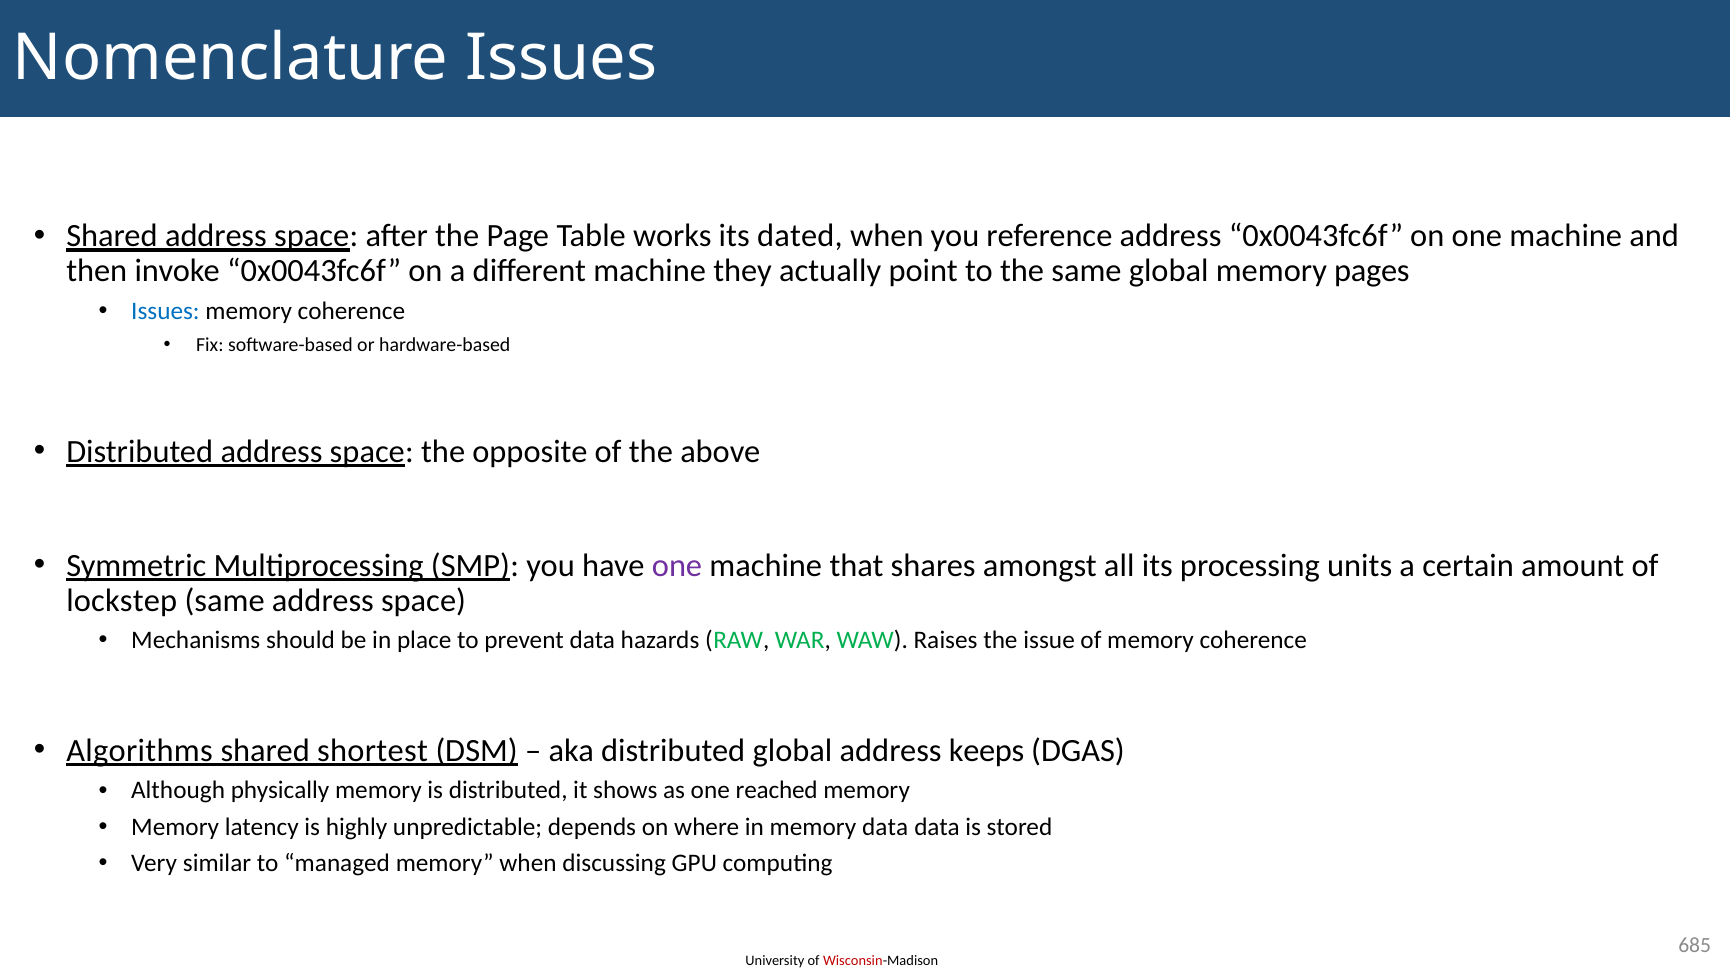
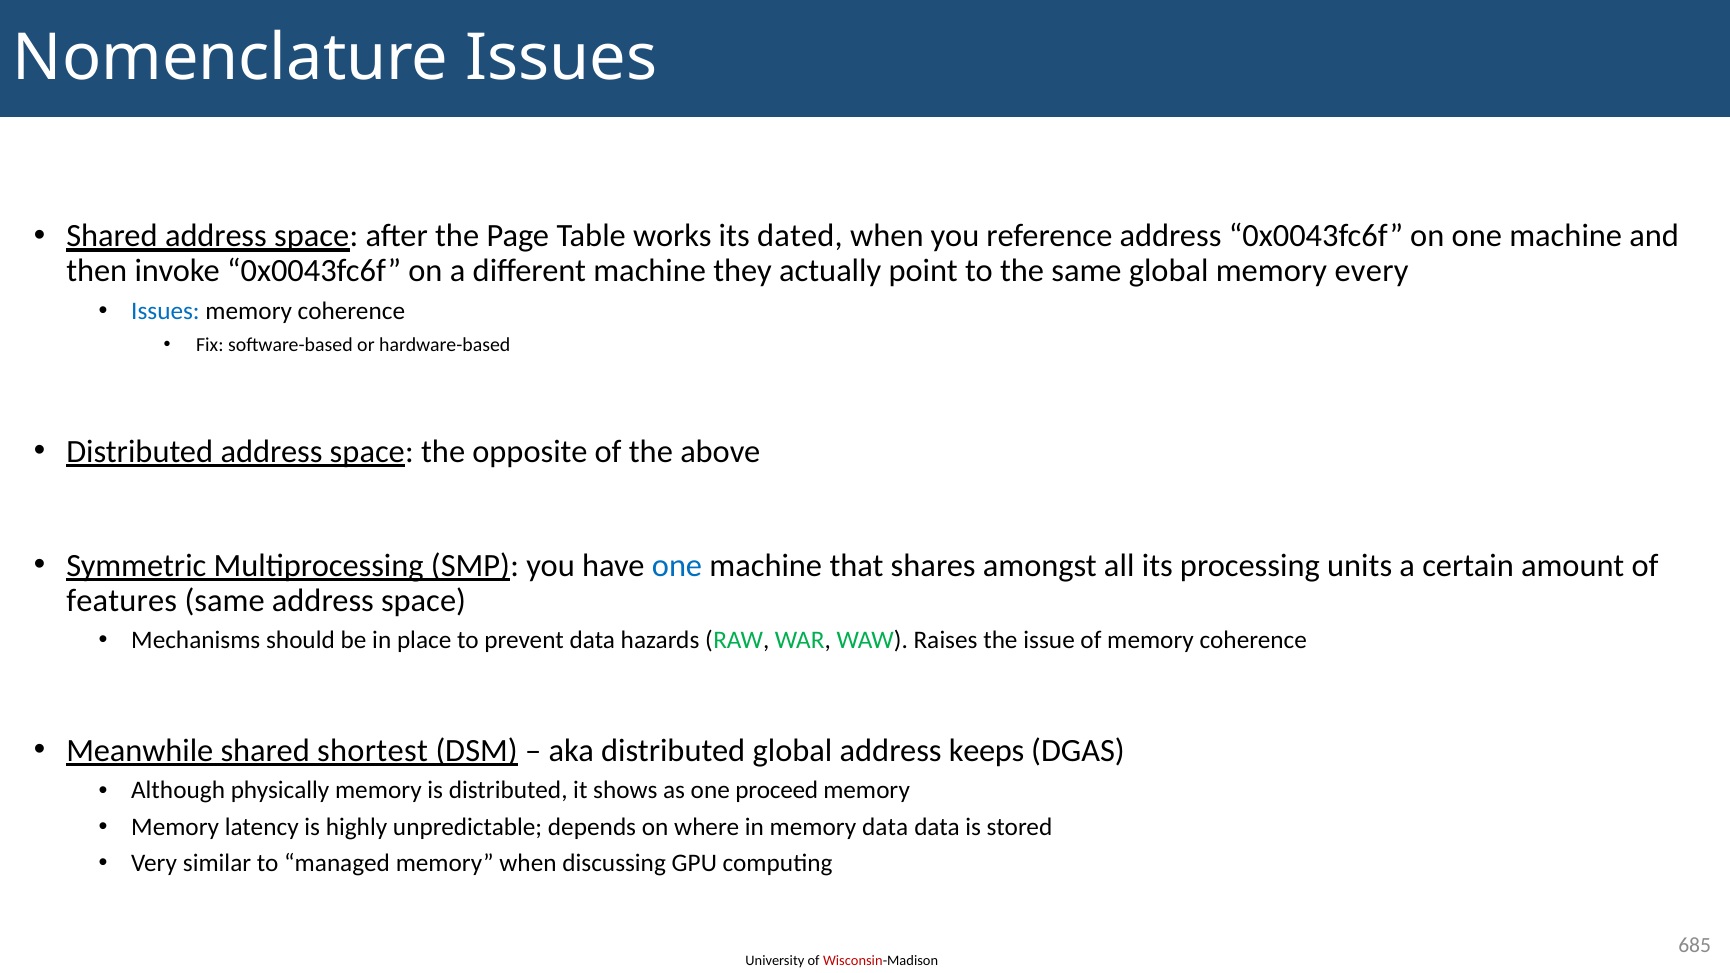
pages: pages -> every
one at (677, 565) colour: purple -> blue
lockstep: lockstep -> features
Algorithms: Algorithms -> Meanwhile
reached: reached -> proceed
